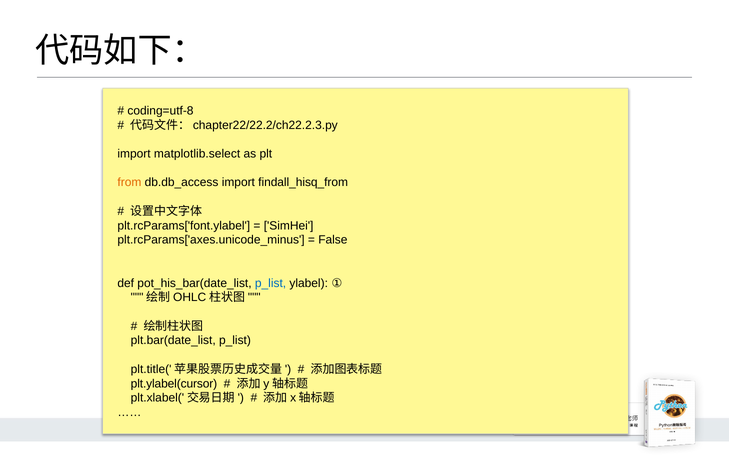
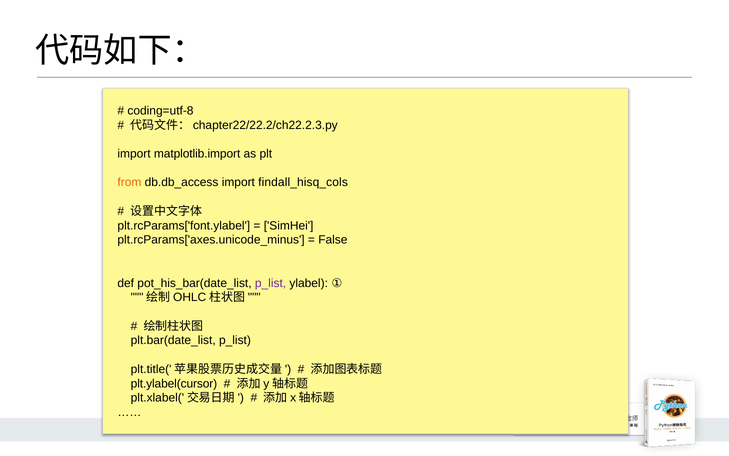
matplotlib.select: matplotlib.select -> matplotlib.import
findall_hisq_from: findall_hisq_from -> findall_hisq_cols
p_list at (271, 283) colour: blue -> purple
